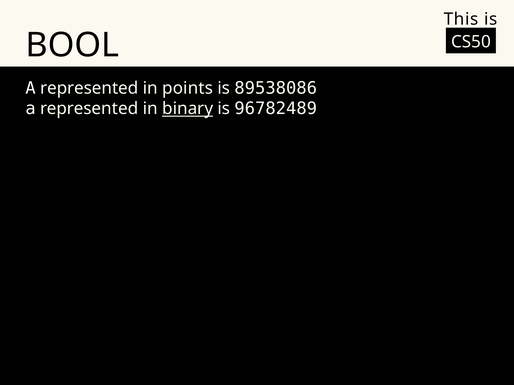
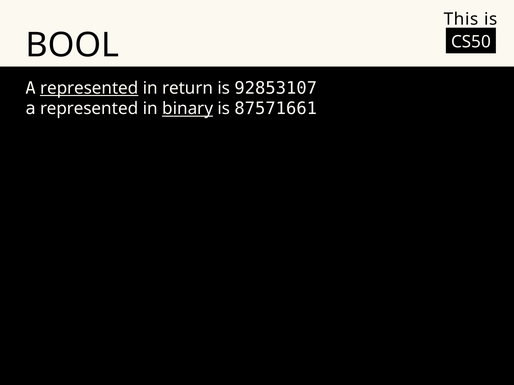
represented at (89, 88) underline: none -> present
points: points -> return
89538086: 89538086 -> 92853107
96782489: 96782489 -> 87571661
